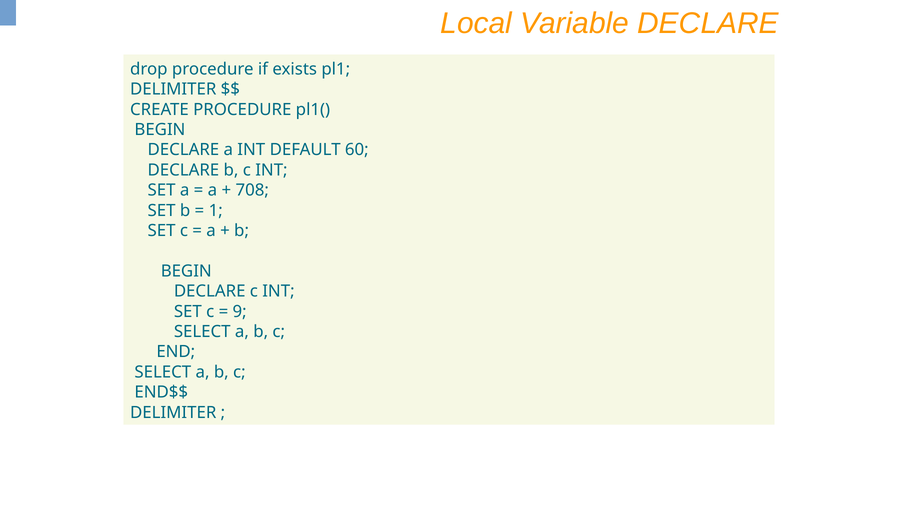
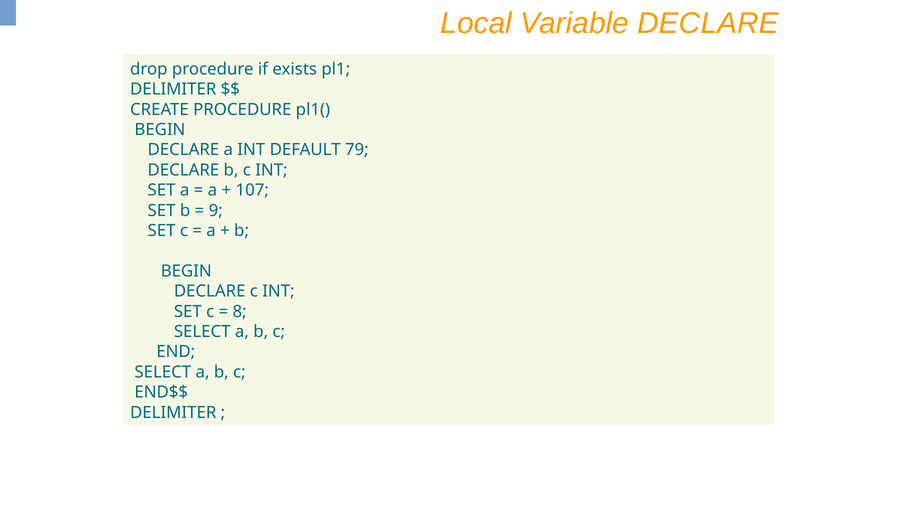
60: 60 -> 79
708: 708 -> 107
1: 1 -> 9
9: 9 -> 8
